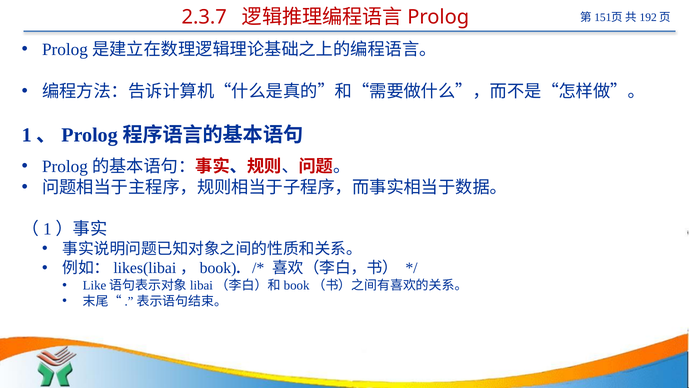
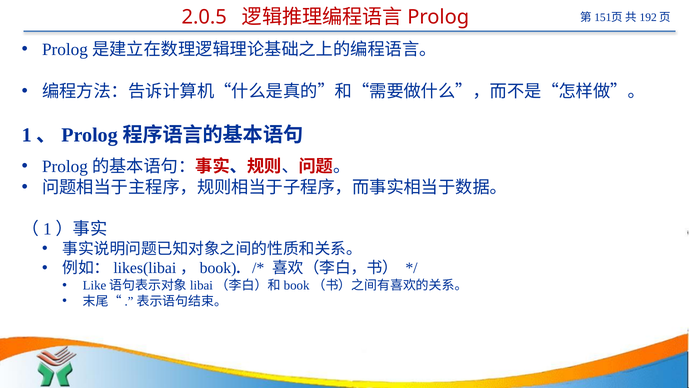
2.3.7: 2.3.7 -> 2.0.5
